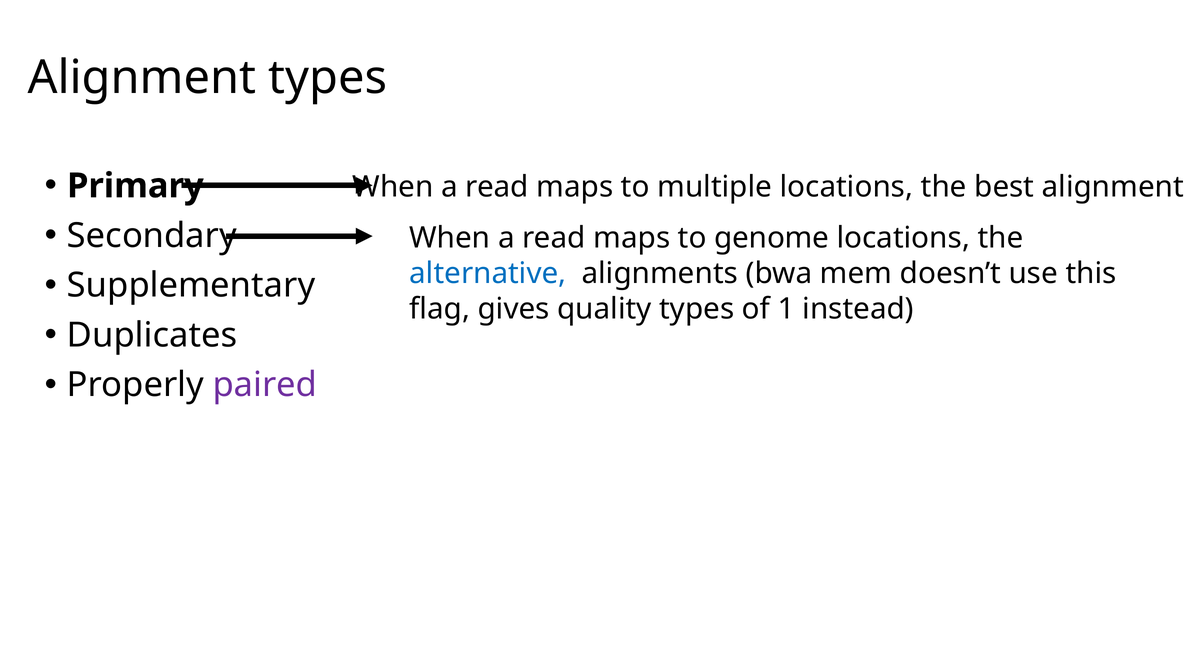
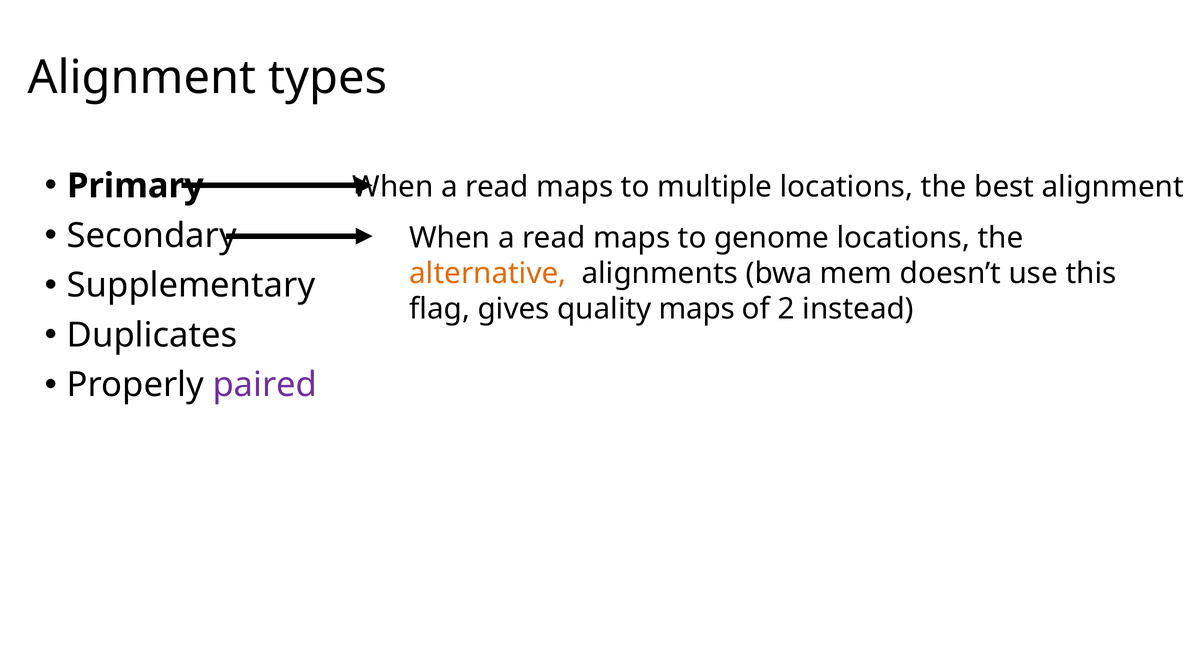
alternative colour: blue -> orange
quality types: types -> maps
1: 1 -> 2
